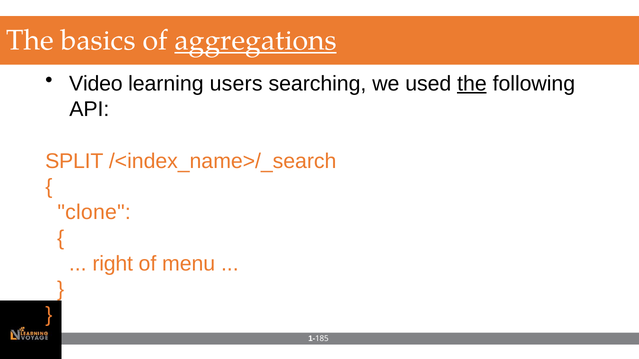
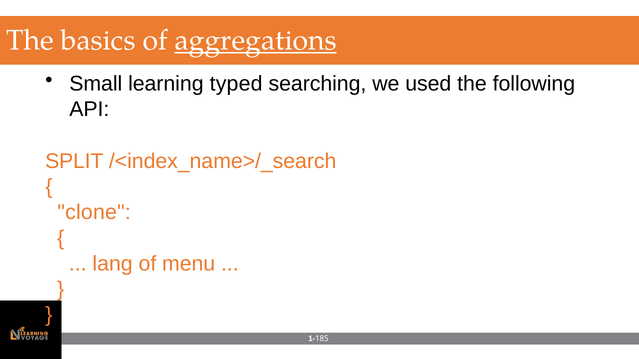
Video: Video -> Small
users: users -> typed
the at (472, 84) underline: present -> none
right: right -> lang
